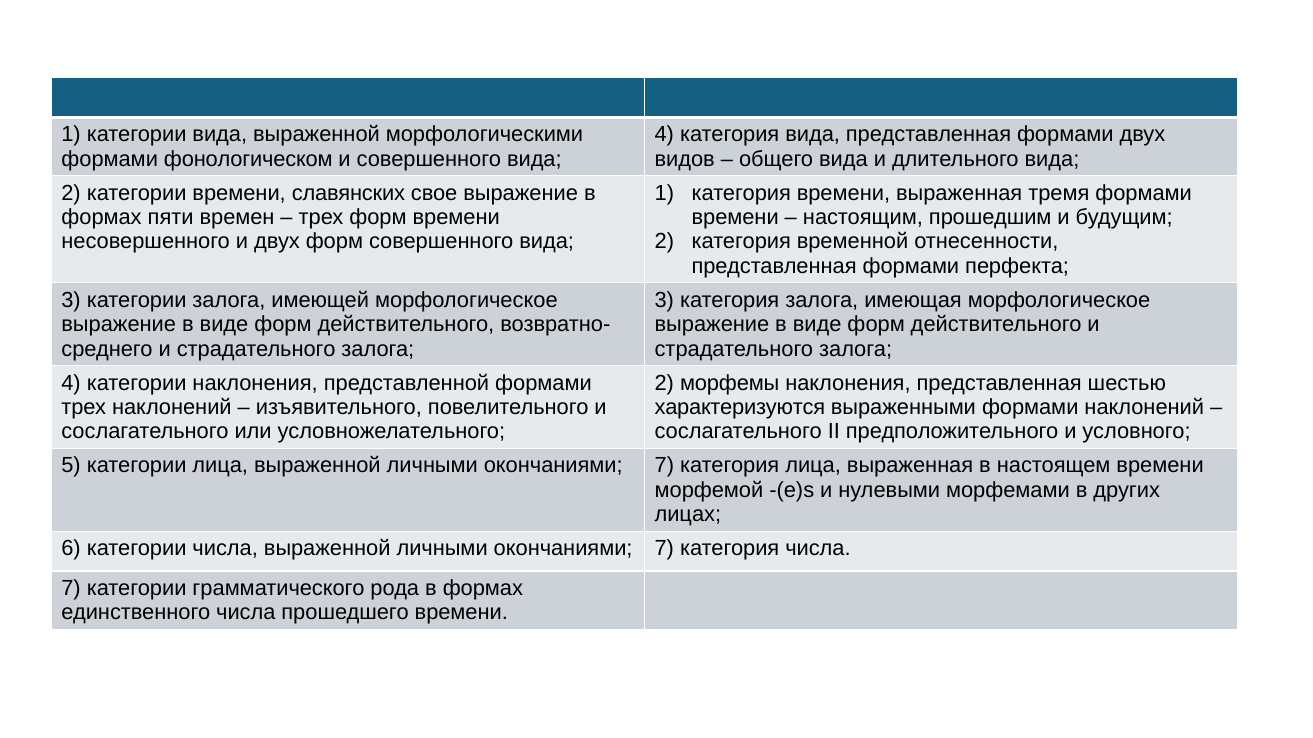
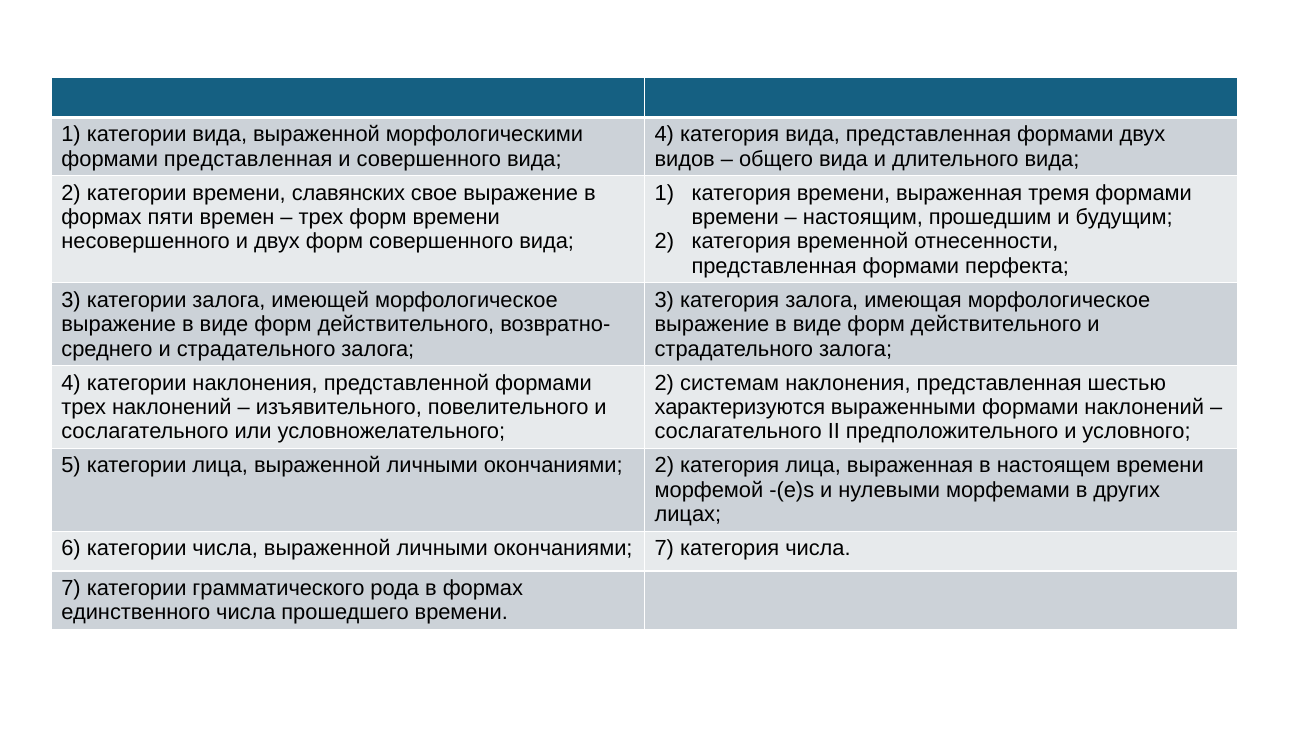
формами фонологическом: фонологическом -> представленная
морфемы: морфемы -> системам
7 at (664, 466): 7 -> 2
